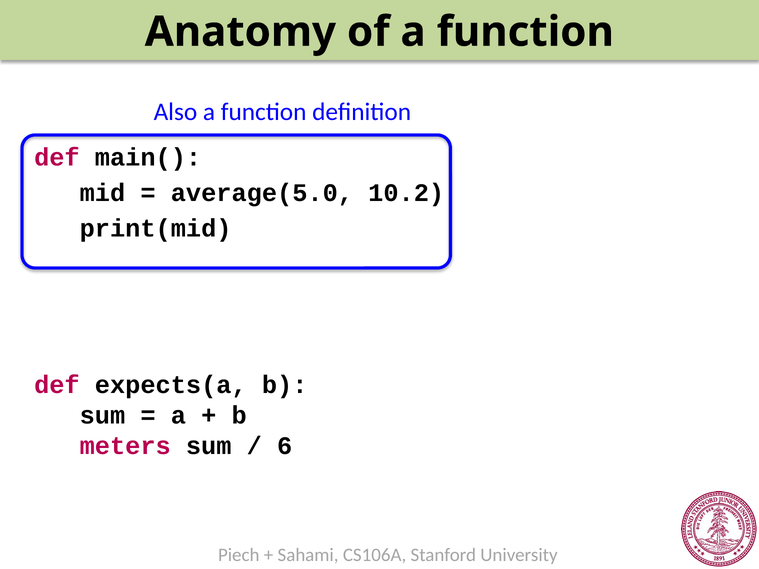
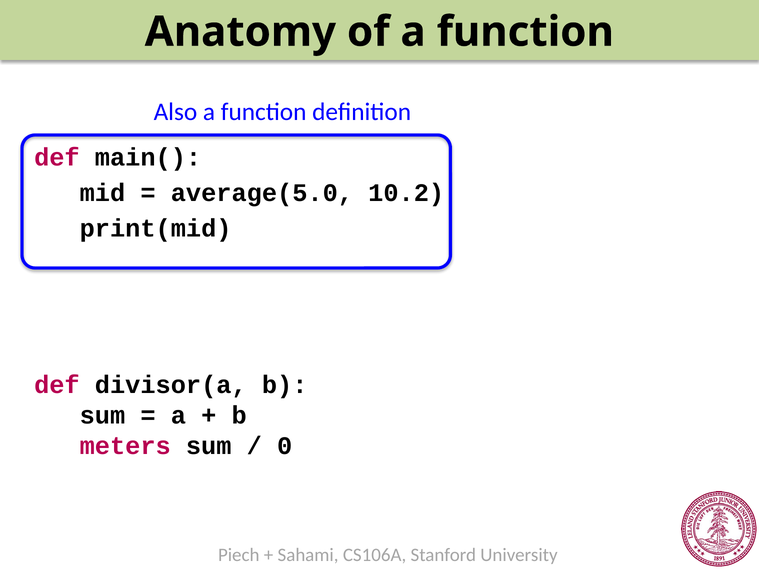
expects(a: expects(a -> divisor(a
6: 6 -> 0
